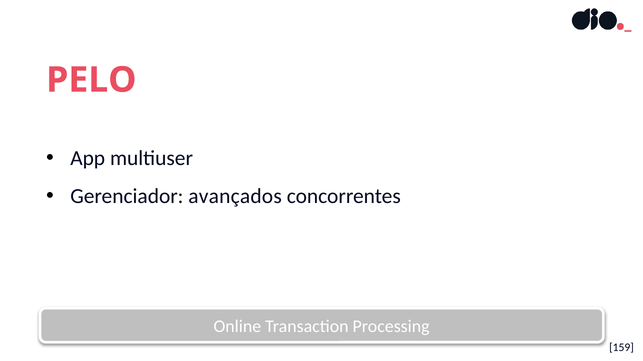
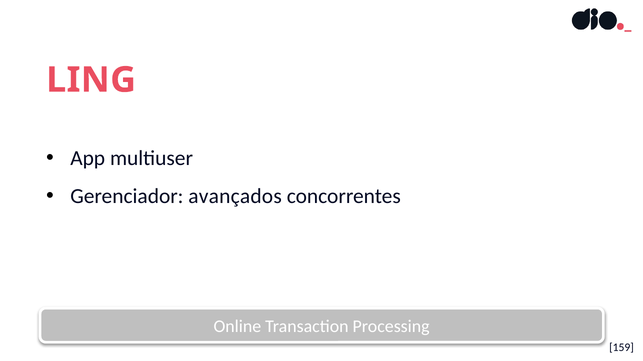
PELO: PELO -> LING
